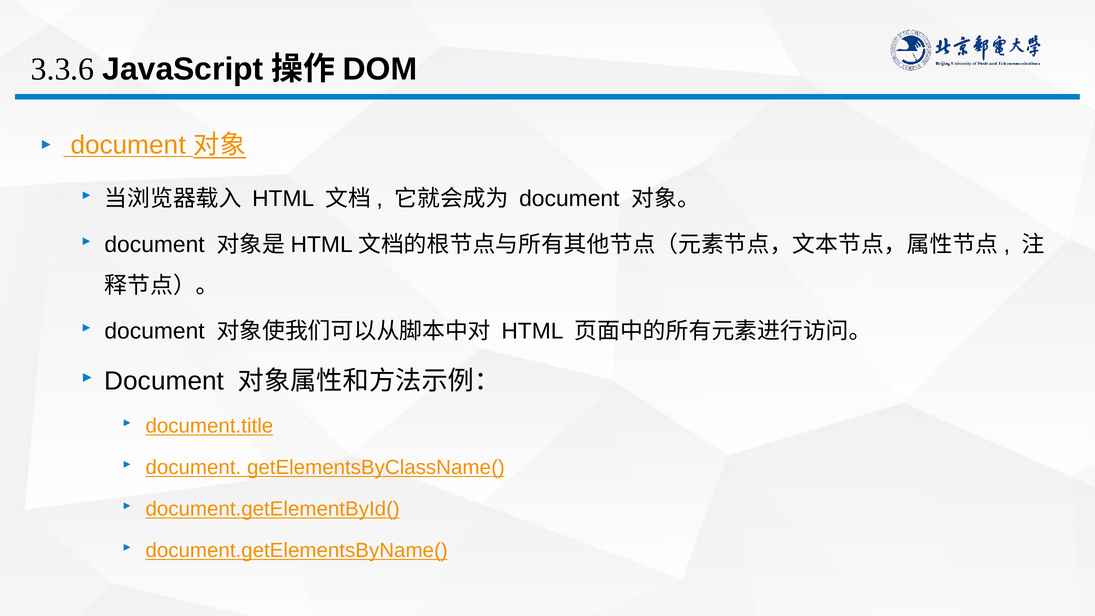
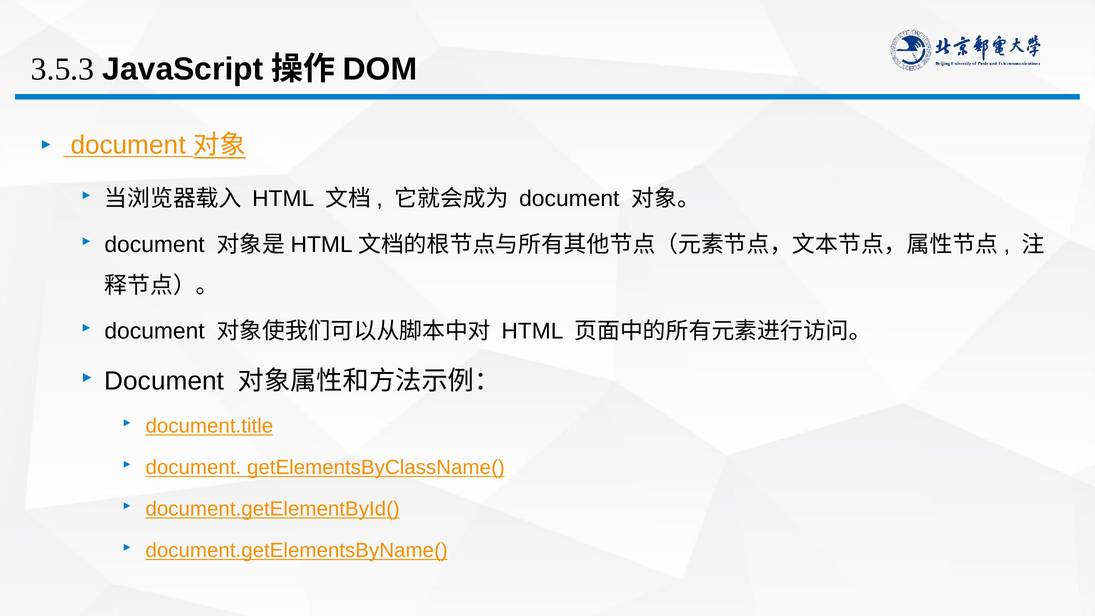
3.3.6: 3.3.6 -> 3.5.3
